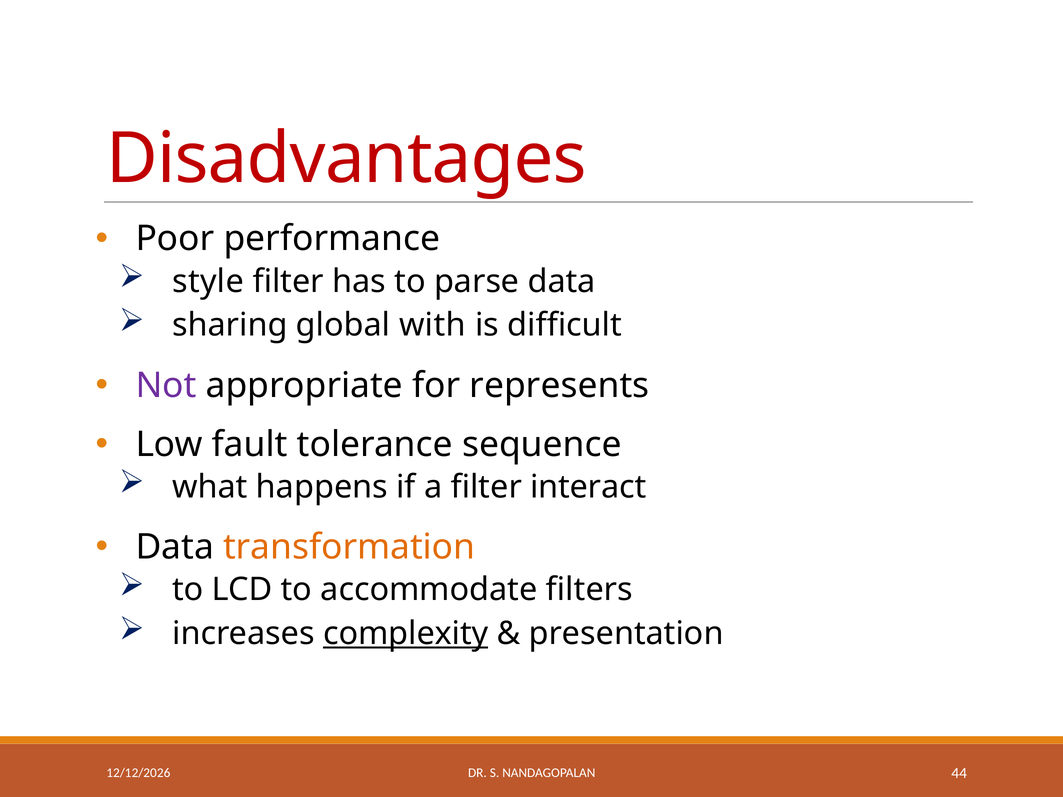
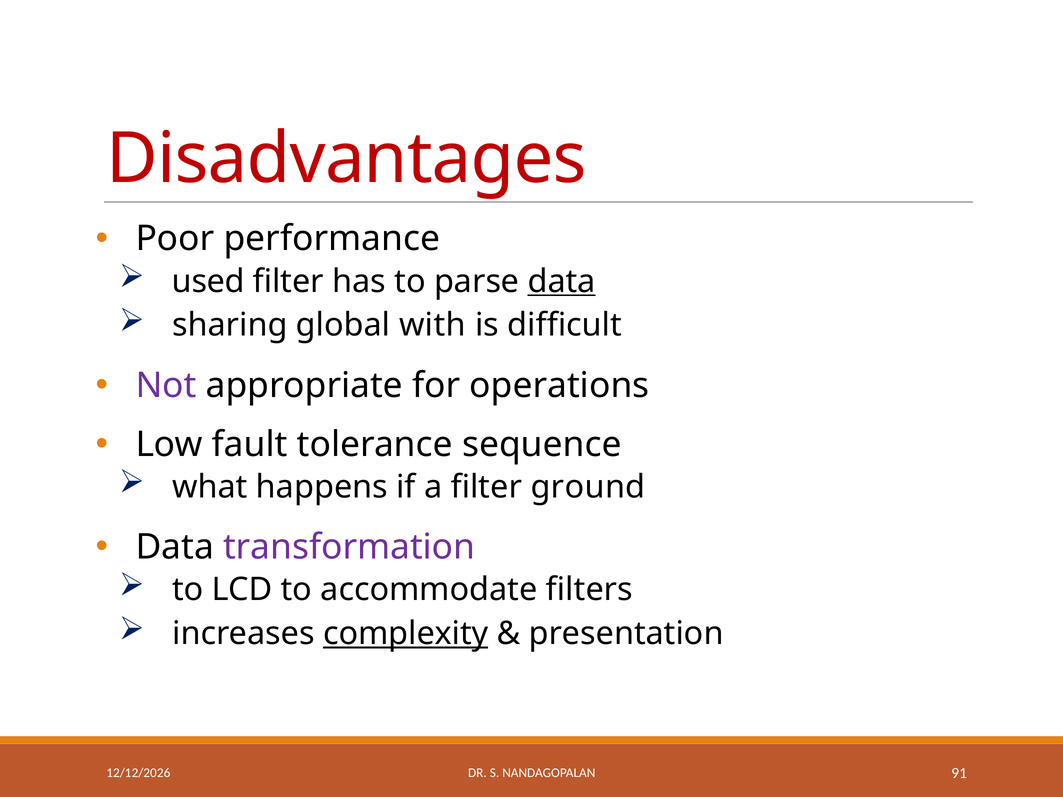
style: style -> used
data at (562, 281) underline: none -> present
represents: represents -> operations
interact: interact -> ground
transformation colour: orange -> purple
44: 44 -> 91
